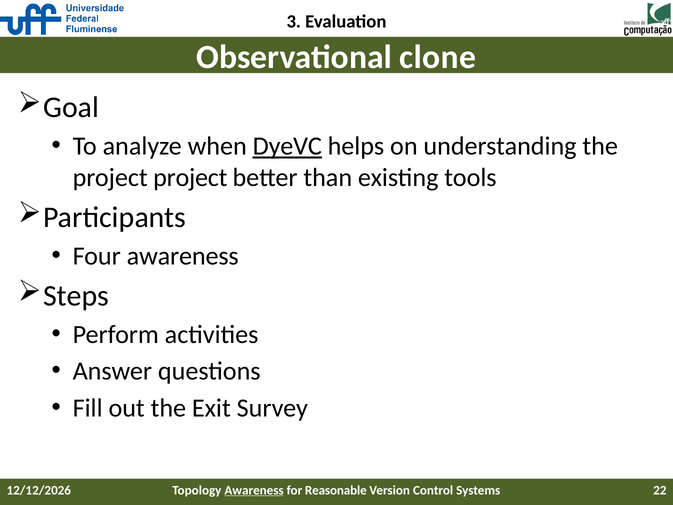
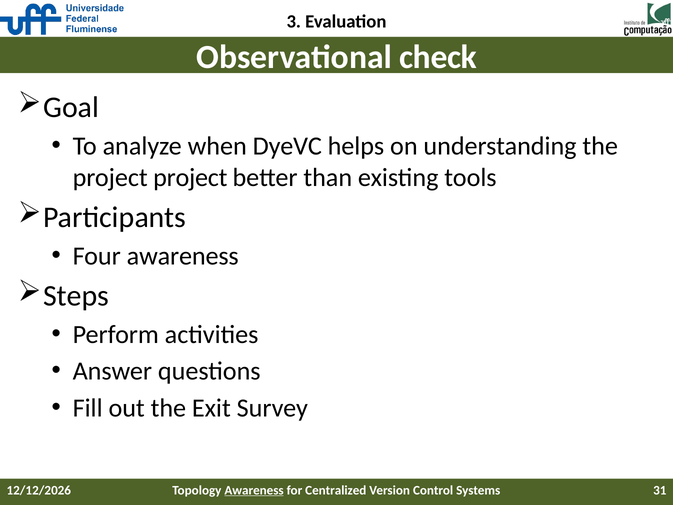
clone: clone -> check
DyeVC underline: present -> none
Reasonable: Reasonable -> Centralized
22: 22 -> 31
